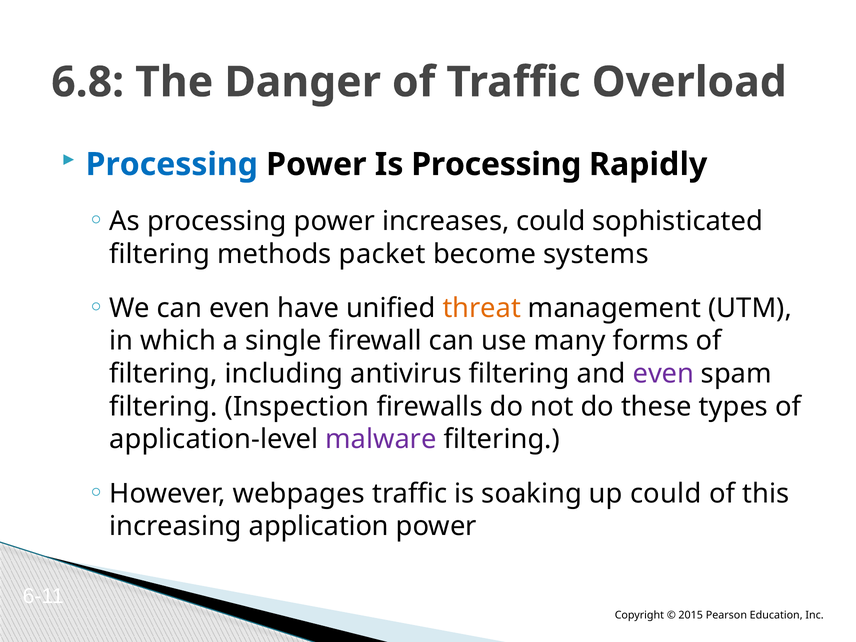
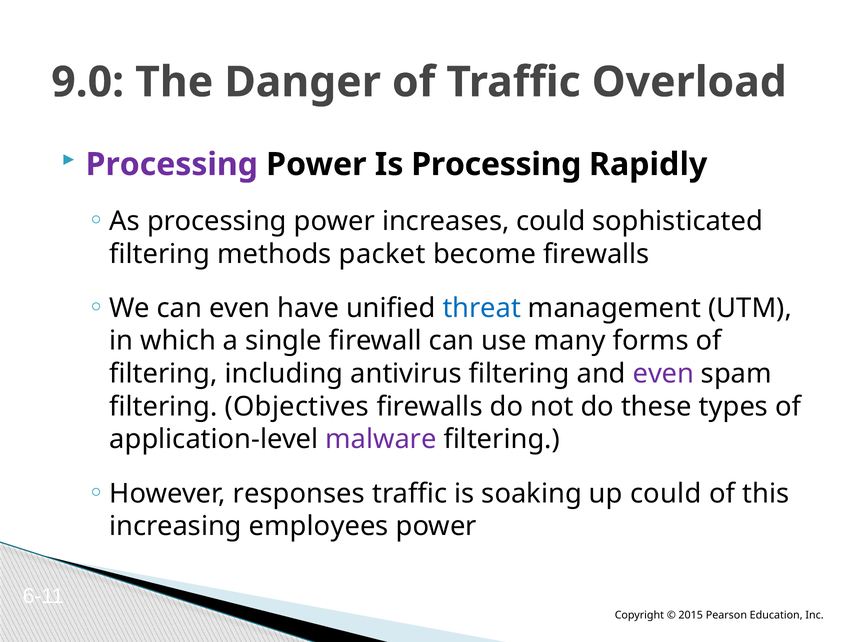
6.8: 6.8 -> 9.0
Processing at (172, 164) colour: blue -> purple
become systems: systems -> firewalls
threat colour: orange -> blue
Inspection: Inspection -> Objectives
webpages: webpages -> responses
application: application -> employees
